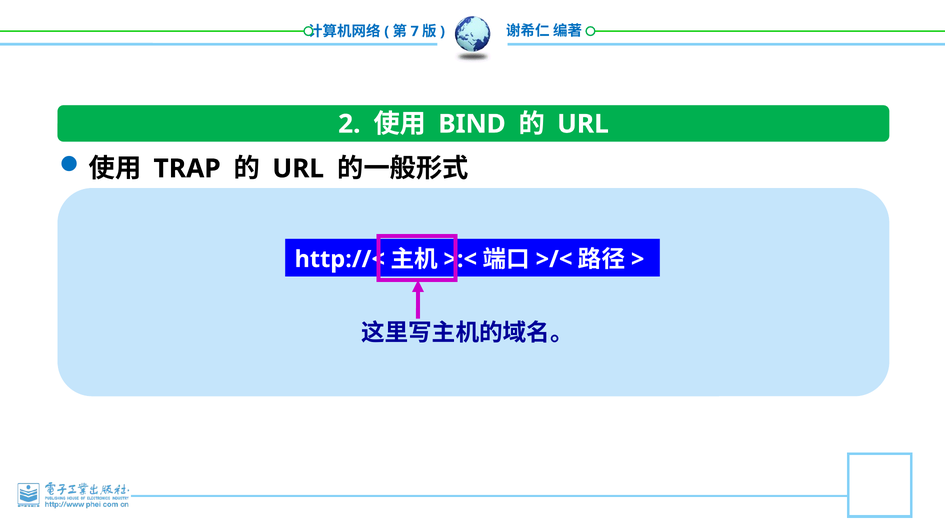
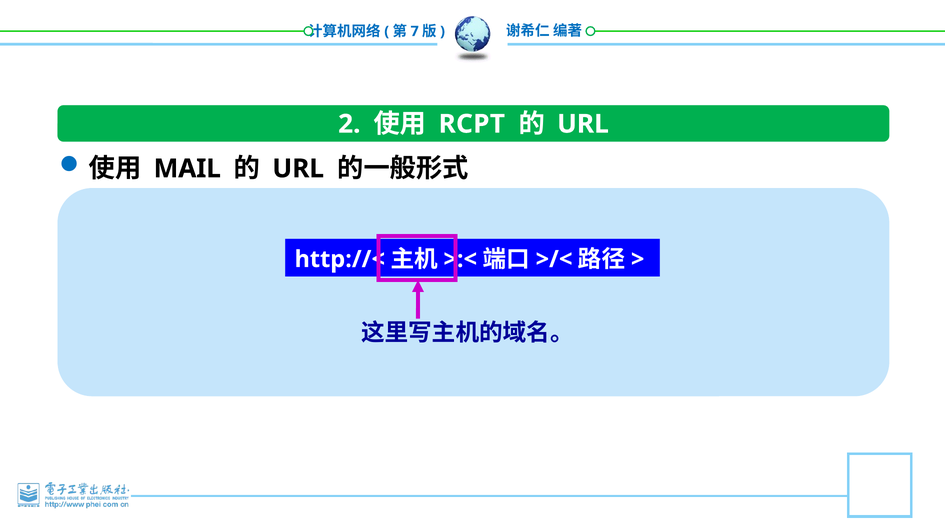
BIND: BIND -> RCPT
TRAP: TRAP -> MAIL
